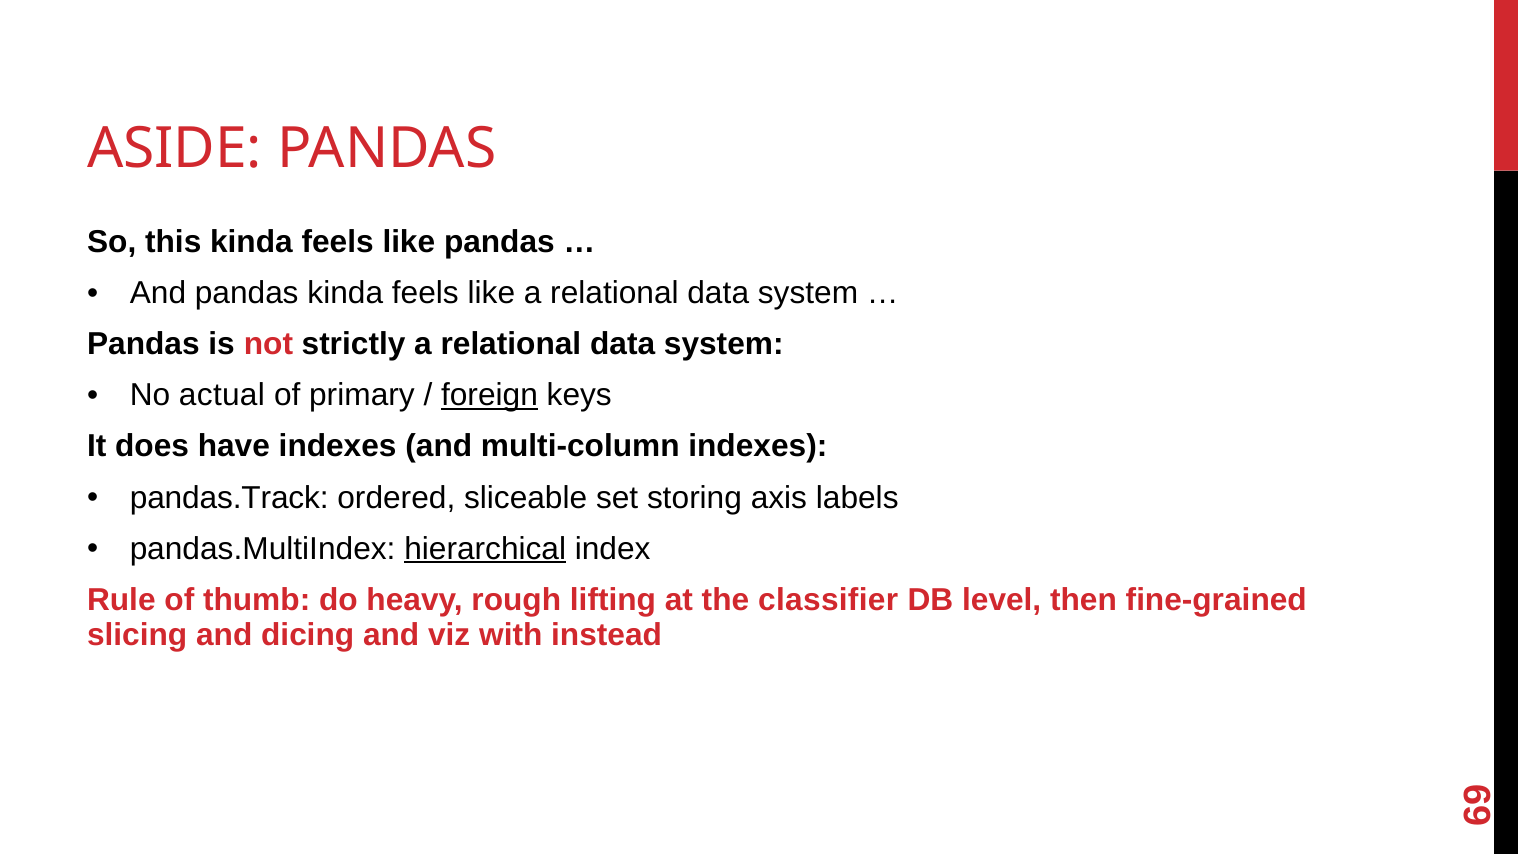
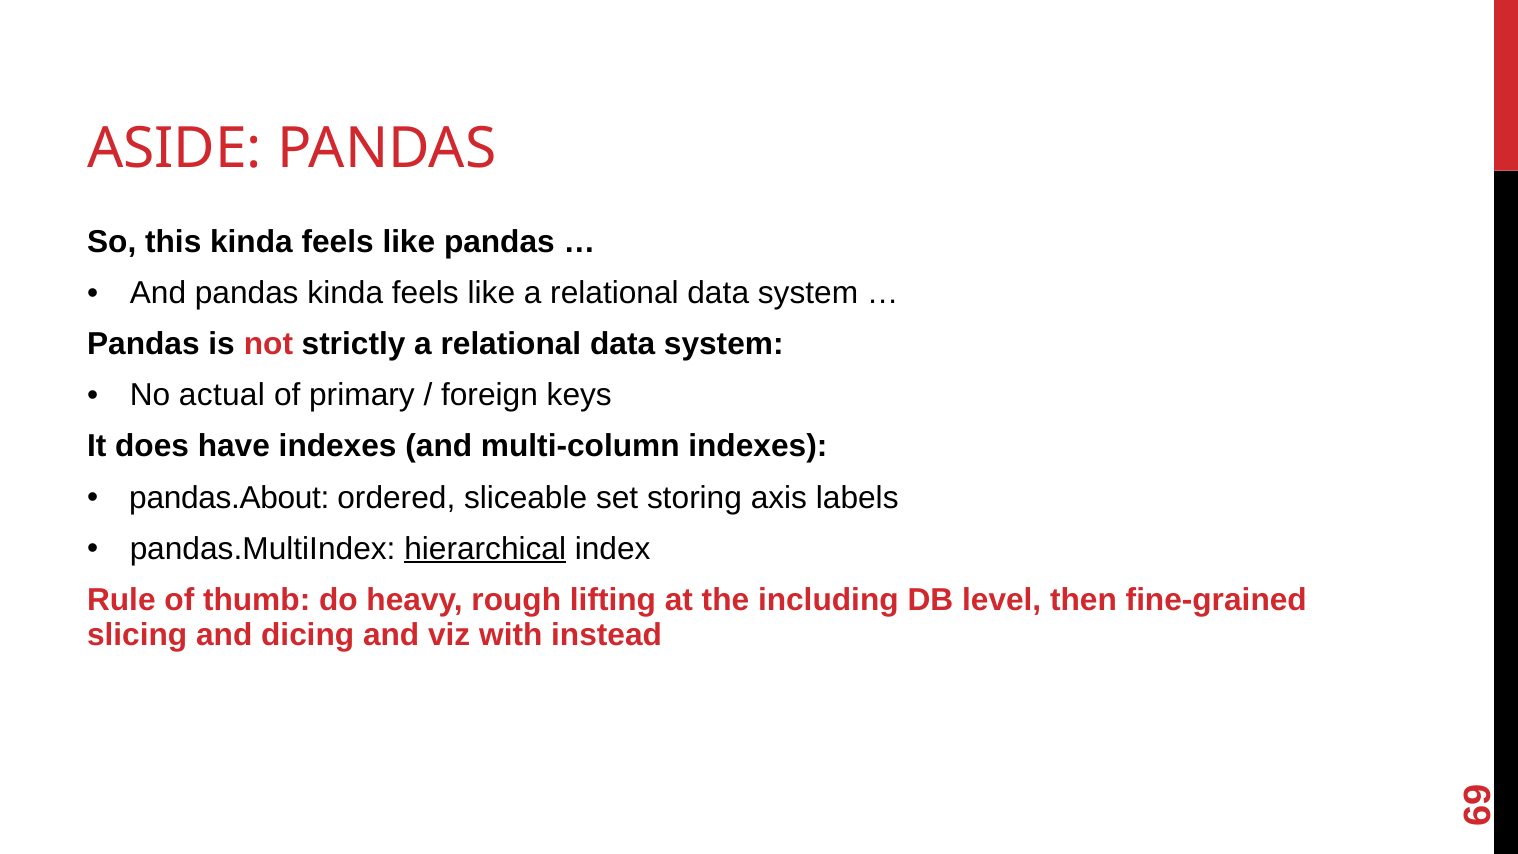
foreign underline: present -> none
pandas.Track: pandas.Track -> pandas.About
classifier: classifier -> including
